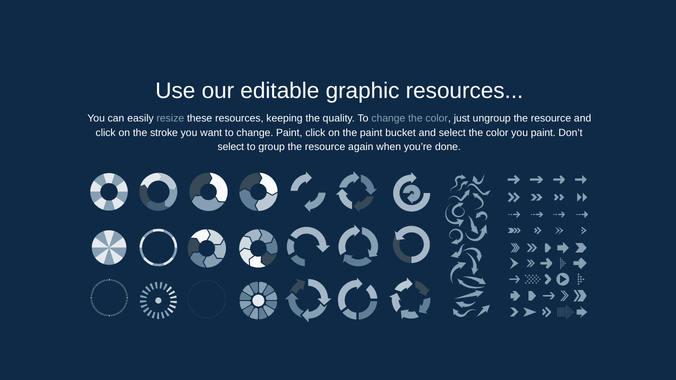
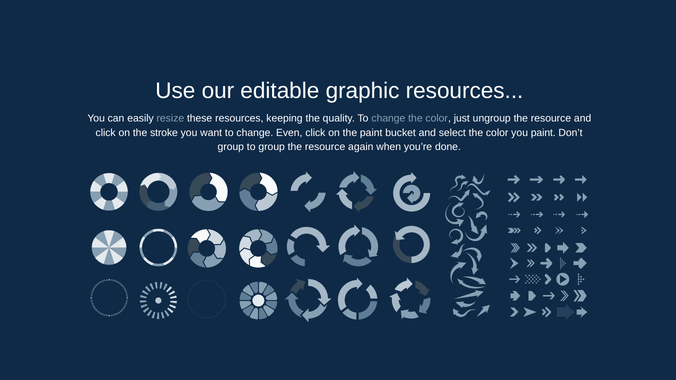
change Paint: Paint -> Even
select at (231, 147): select -> group
